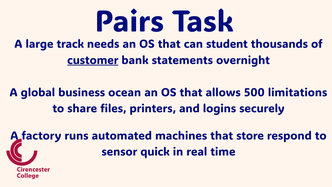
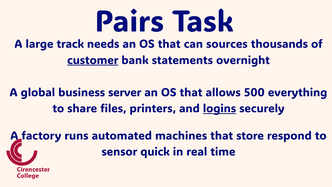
student: student -> sources
ocean: ocean -> server
limitations: limitations -> everything
logins underline: none -> present
